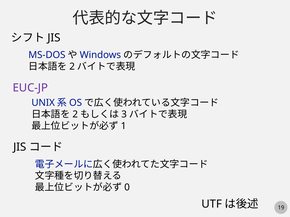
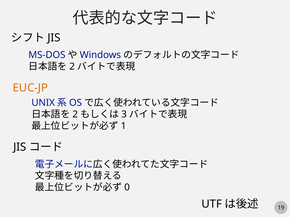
EUC-JP colour: purple -> orange
